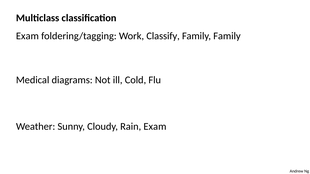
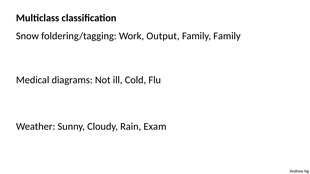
Exam at (27, 36): Exam -> Snow
Classify: Classify -> Output
